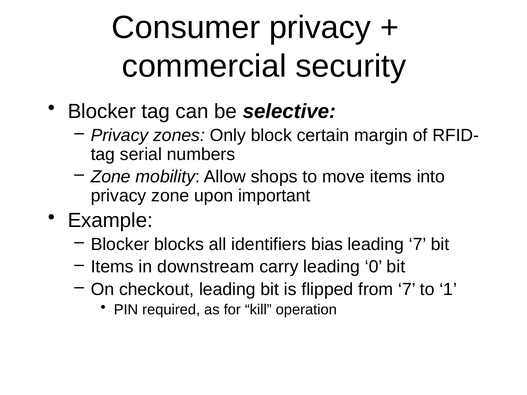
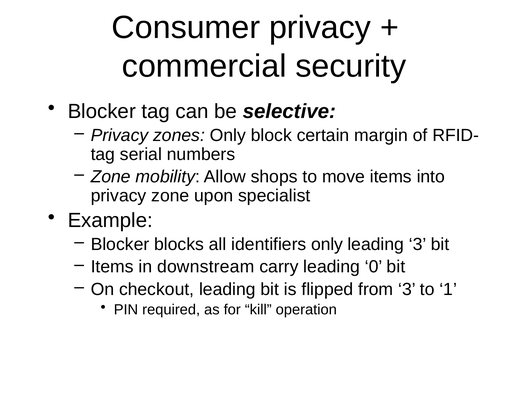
important: important -> specialist
identifiers bias: bias -> only
leading 7: 7 -> 3
from 7: 7 -> 3
